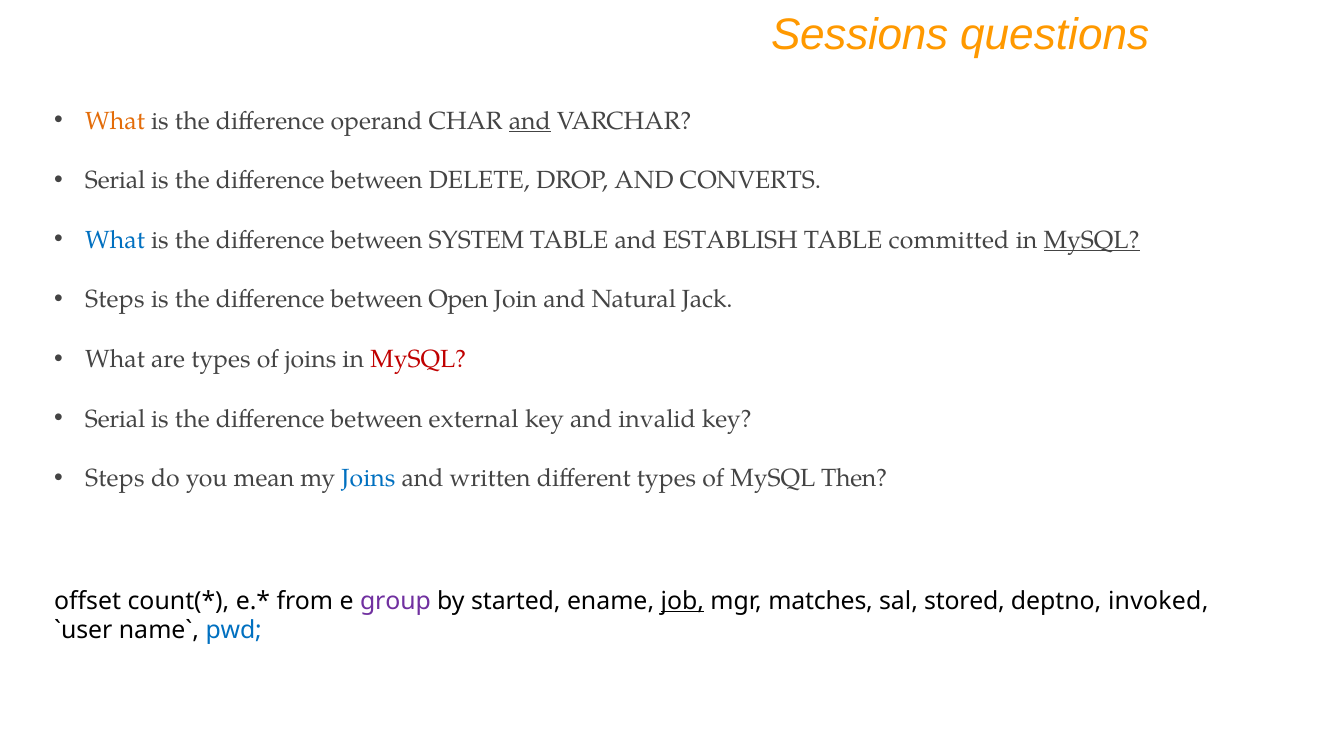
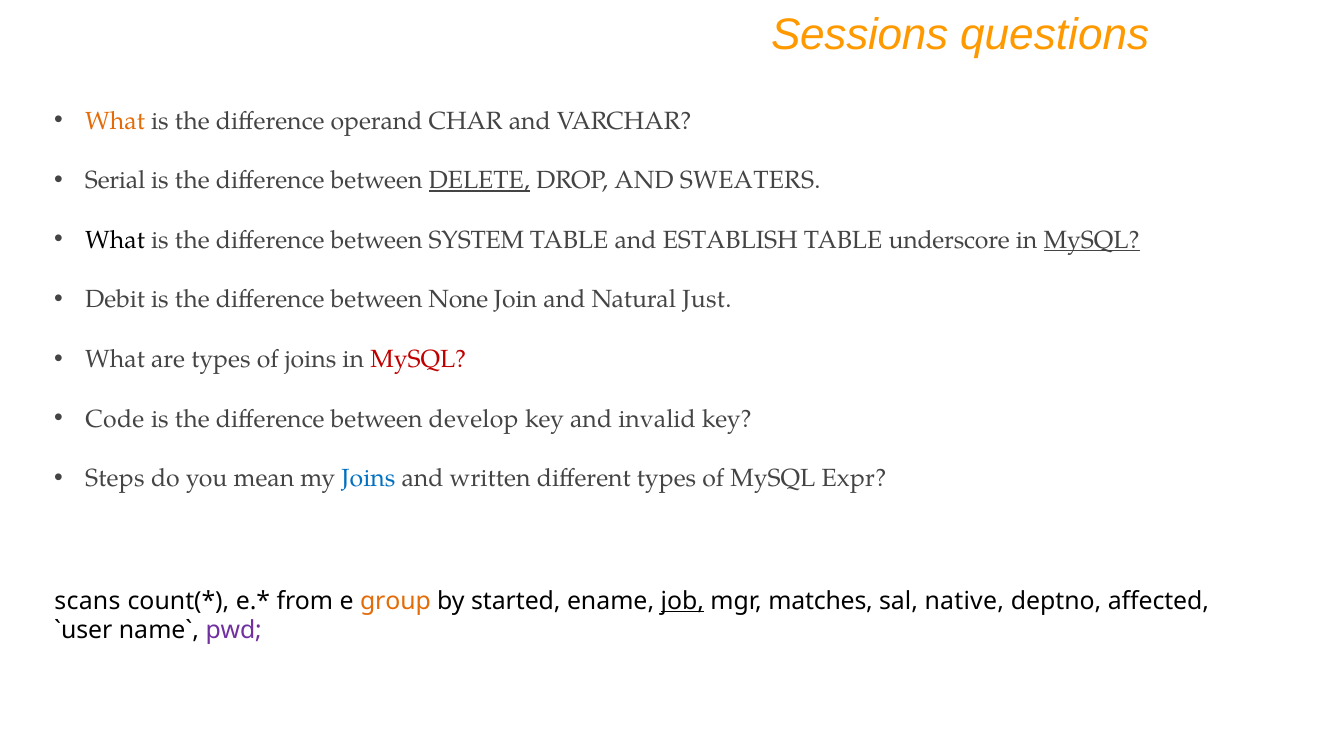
and at (530, 121) underline: present -> none
DELETE underline: none -> present
CONVERTS: CONVERTS -> SWEATERS
What at (115, 240) colour: blue -> black
committed: committed -> underscore
Steps at (115, 300): Steps -> Debit
Open: Open -> None
Jack: Jack -> Just
Serial at (115, 419): Serial -> Code
external: external -> develop
Then: Then -> Expr
offset: offset -> scans
group colour: purple -> orange
stored: stored -> native
invoked: invoked -> affected
pwd colour: blue -> purple
